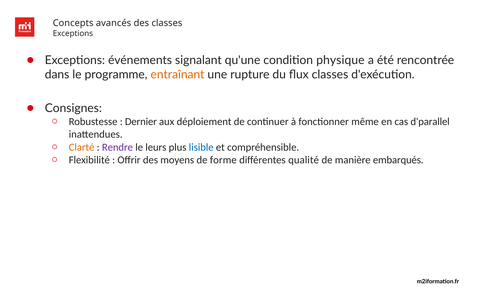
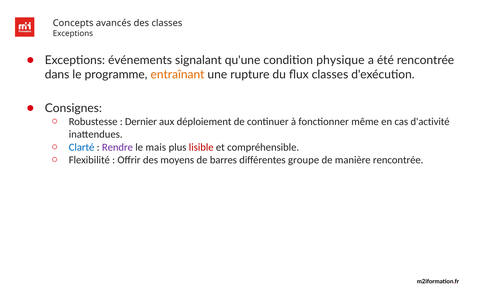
d'parallel: d'parallel -> d'activité
Clarté colour: orange -> blue
leurs: leurs -> mais
lisible colour: blue -> red
forme: forme -> barres
qualité: qualité -> groupe
manière embarqués: embarqués -> rencontrée
